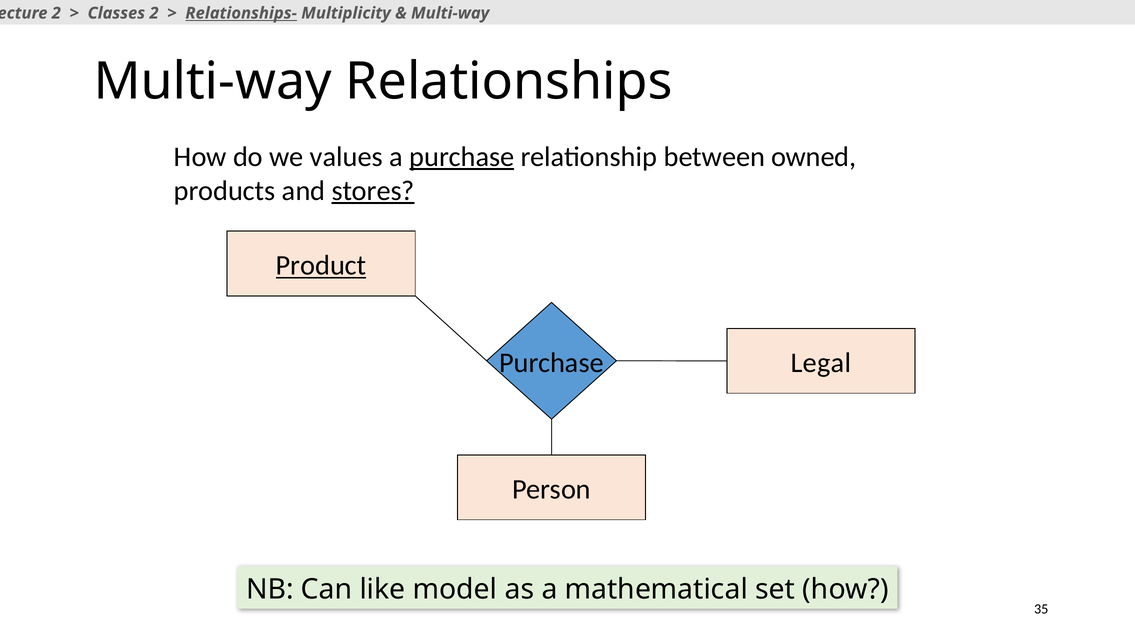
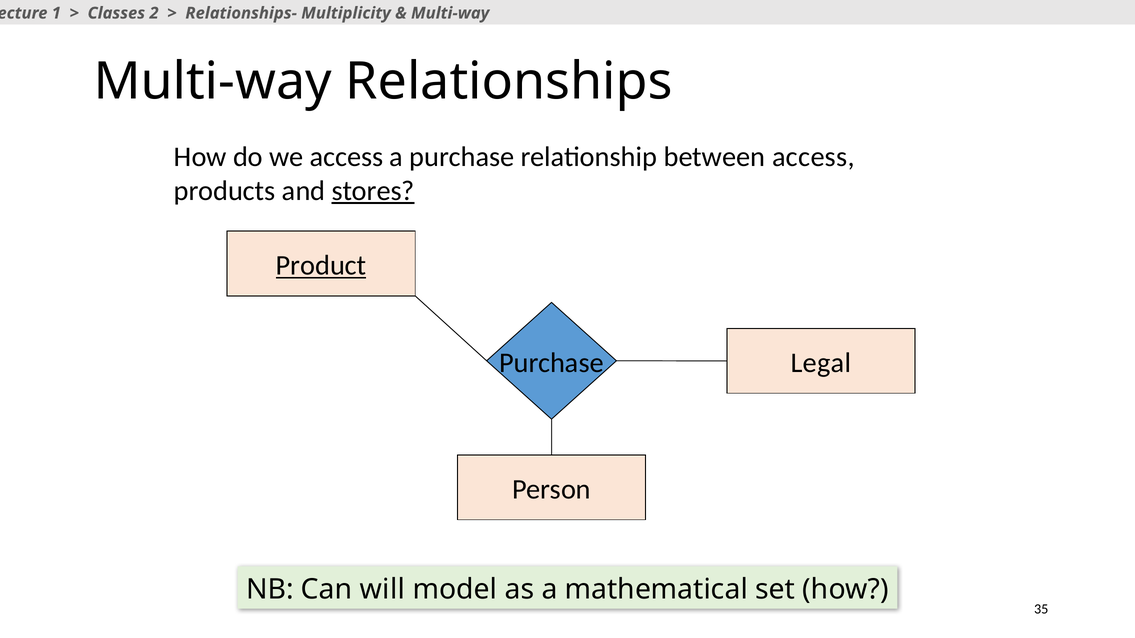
2 at (56, 13): 2 -> 1
Relationships- underline: present -> none
we values: values -> access
purchase at (462, 157) underline: present -> none
between owned: owned -> access
like: like -> will
